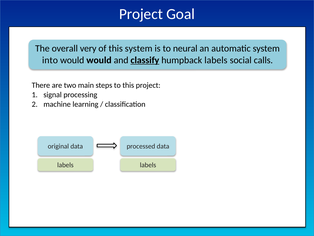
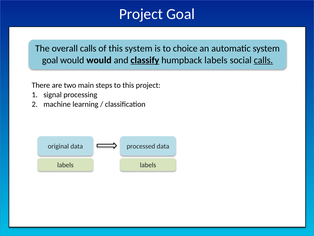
overall very: very -> calls
neural: neural -> choice
into at (50, 60): into -> goal
calls at (263, 60) underline: none -> present
